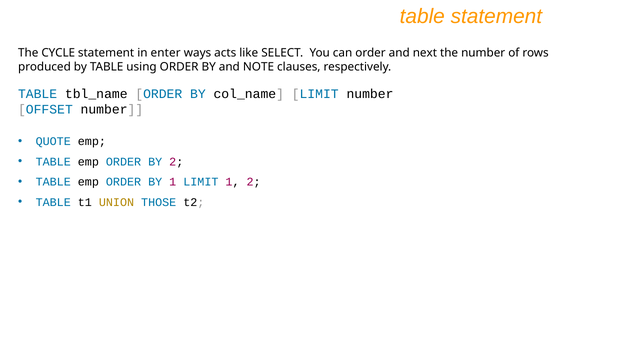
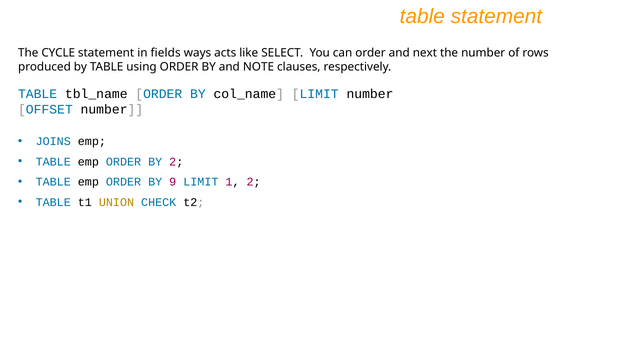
enter: enter -> fields
QUOTE: QUOTE -> JOINS
BY 1: 1 -> 9
THOSE: THOSE -> CHECK
